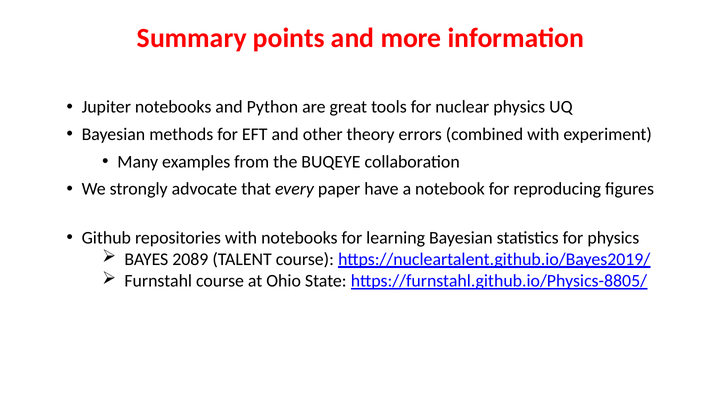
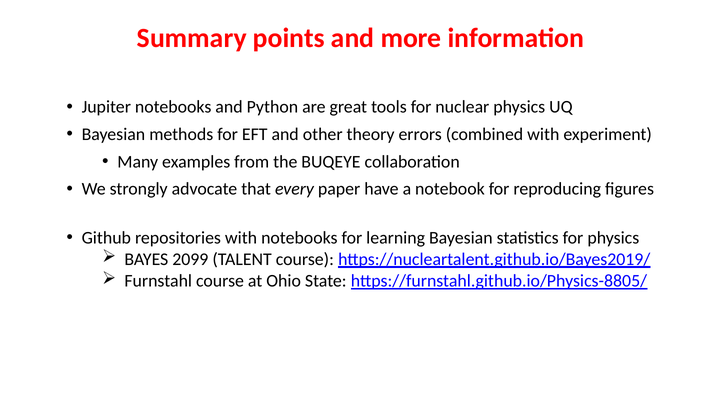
2089: 2089 -> 2099
